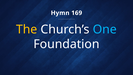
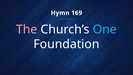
The colour: yellow -> pink
